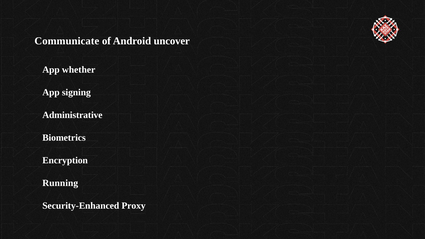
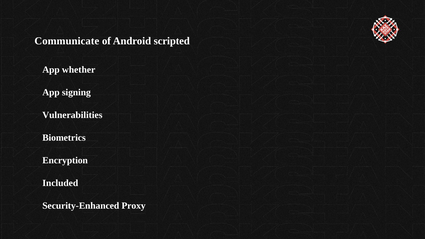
uncover: uncover -> scripted
Administrative: Administrative -> Vulnerabilities
Running: Running -> Included
